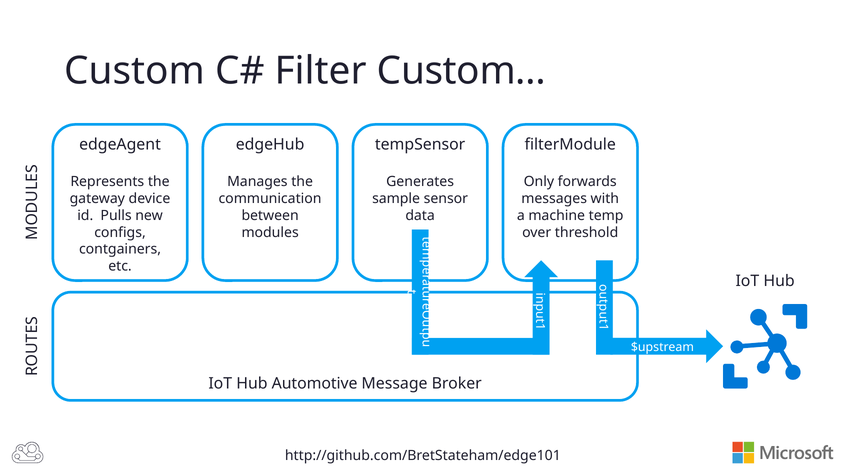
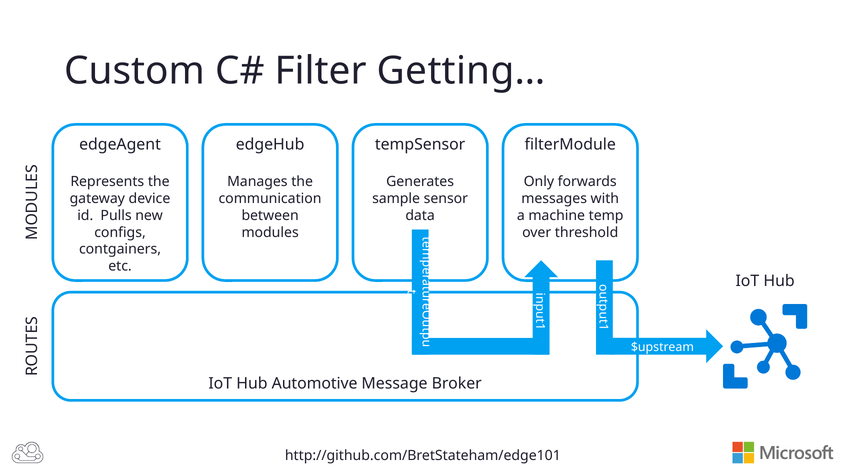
Custom…: Custom… -> Getting…
